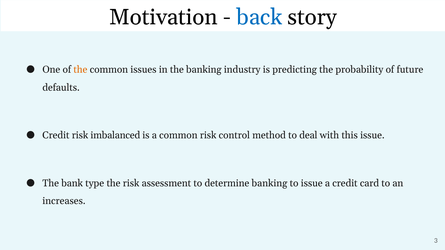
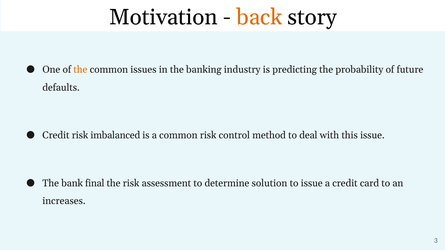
back colour: blue -> orange
type: type -> final
determine banking: banking -> solution
